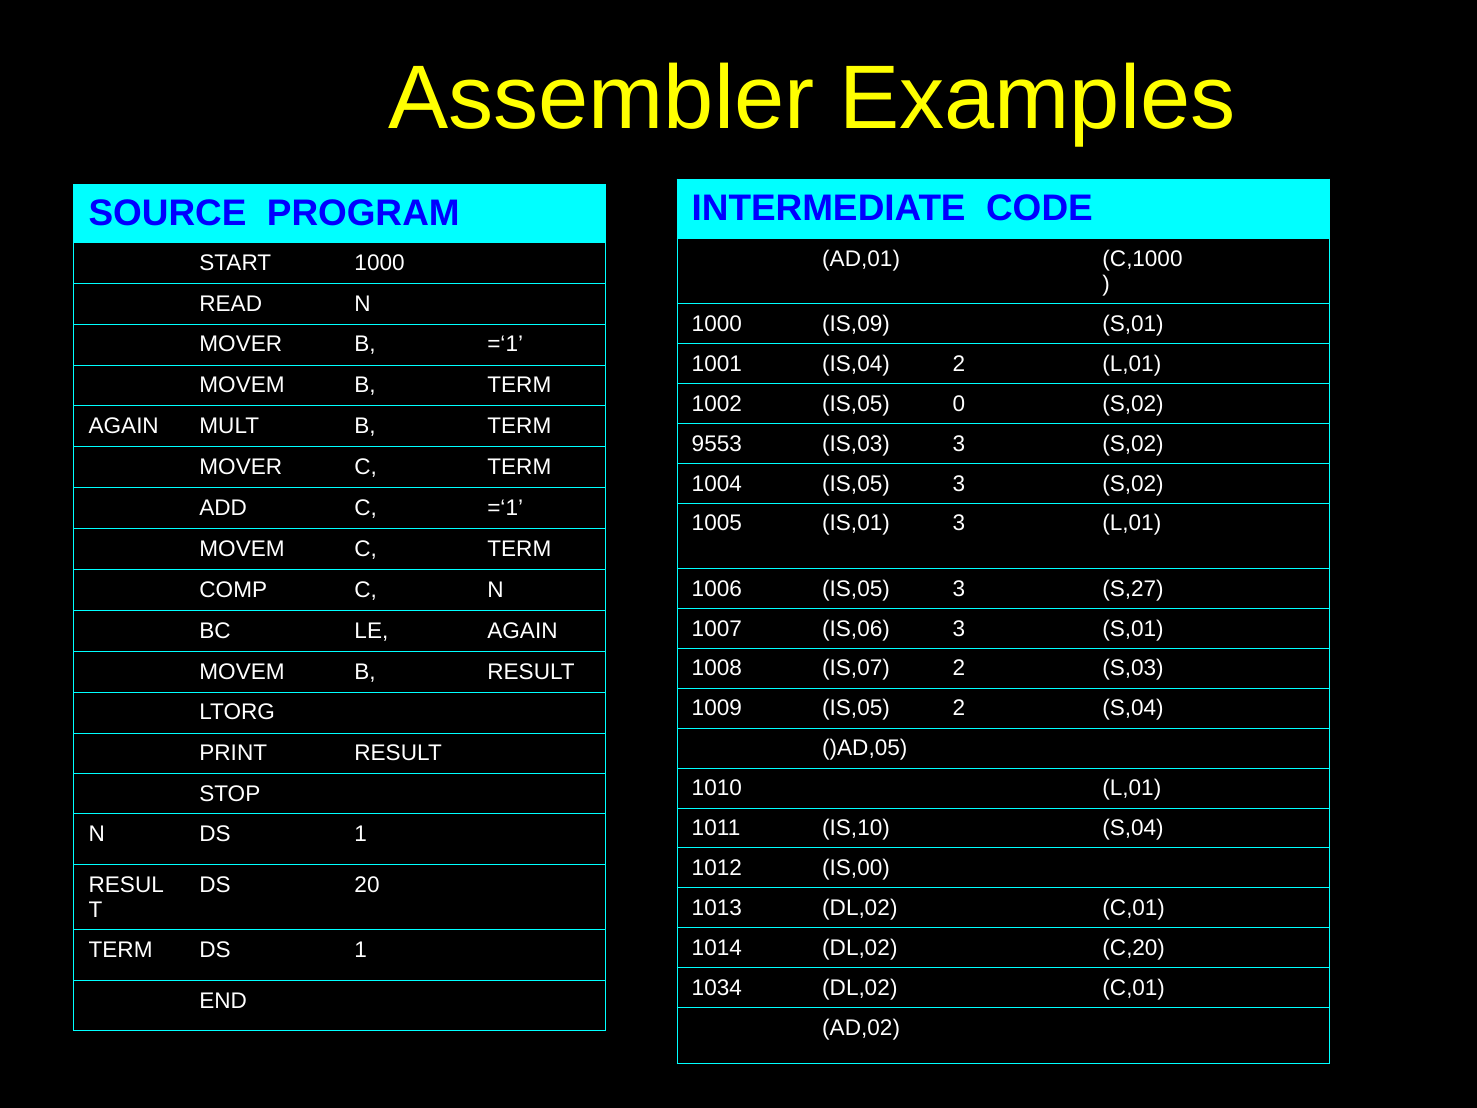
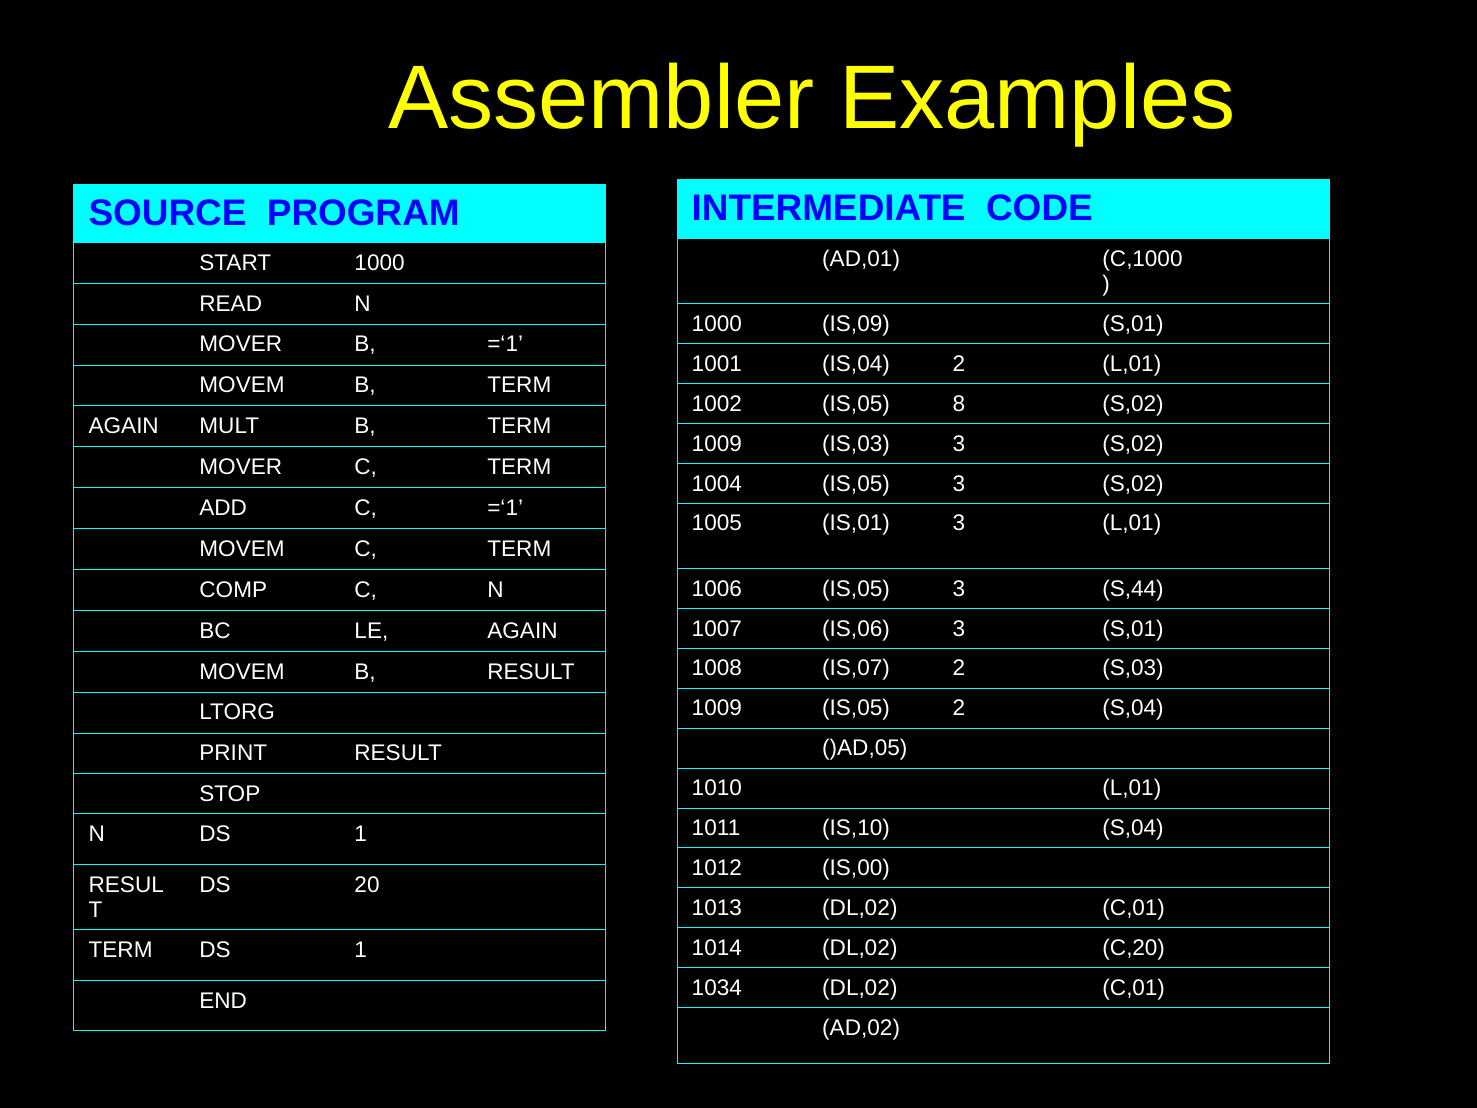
0: 0 -> 8
9553 at (717, 444): 9553 -> 1009
S,27: S,27 -> S,44
